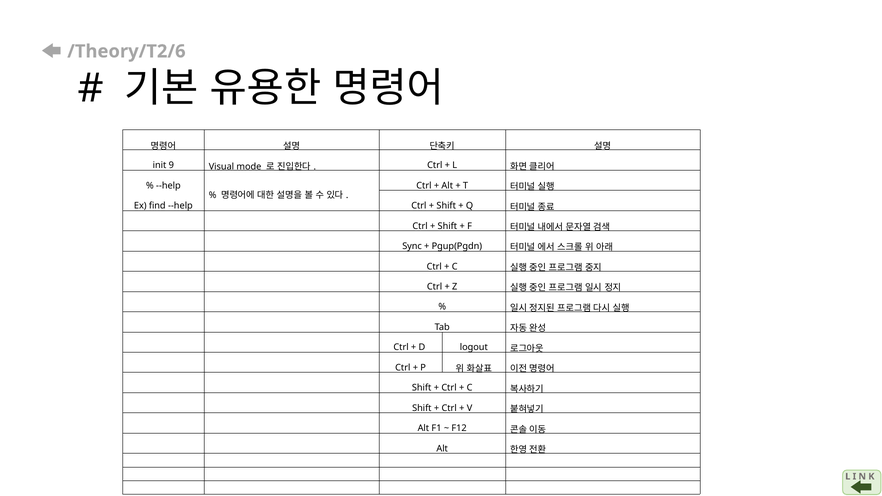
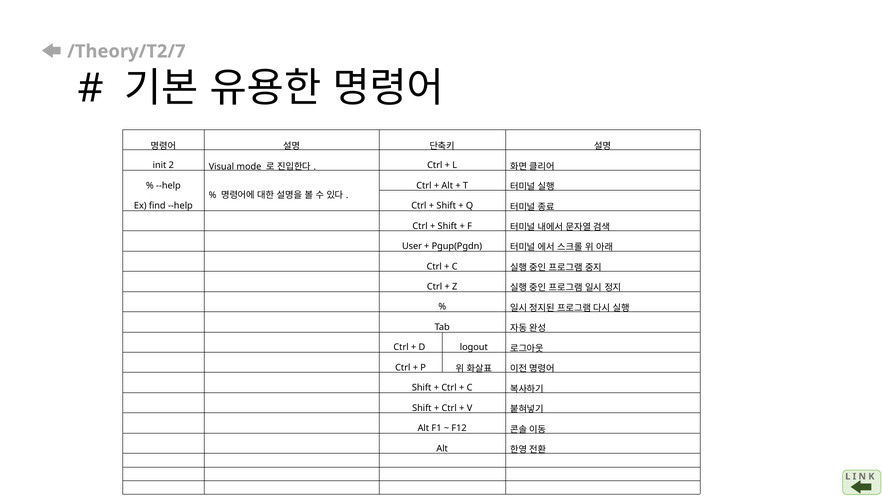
/Theory/T2/6: /Theory/T2/6 -> /Theory/T2/7
9: 9 -> 2
Sync: Sync -> User
